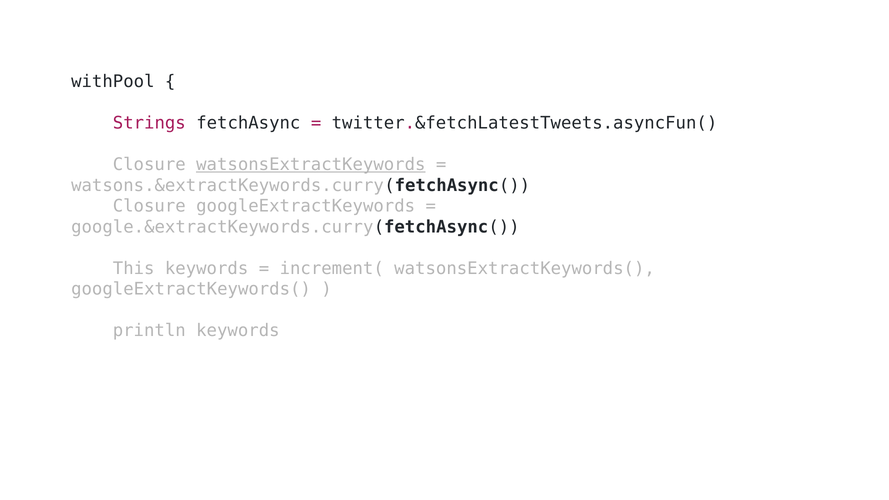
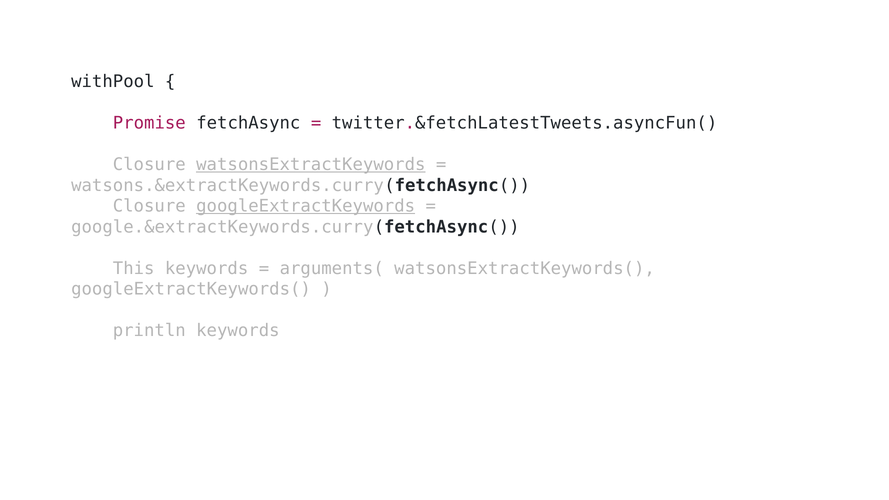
Strings: Strings -> Promise
googleExtractKeywords underline: none -> present
increment(: increment( -> arguments(
